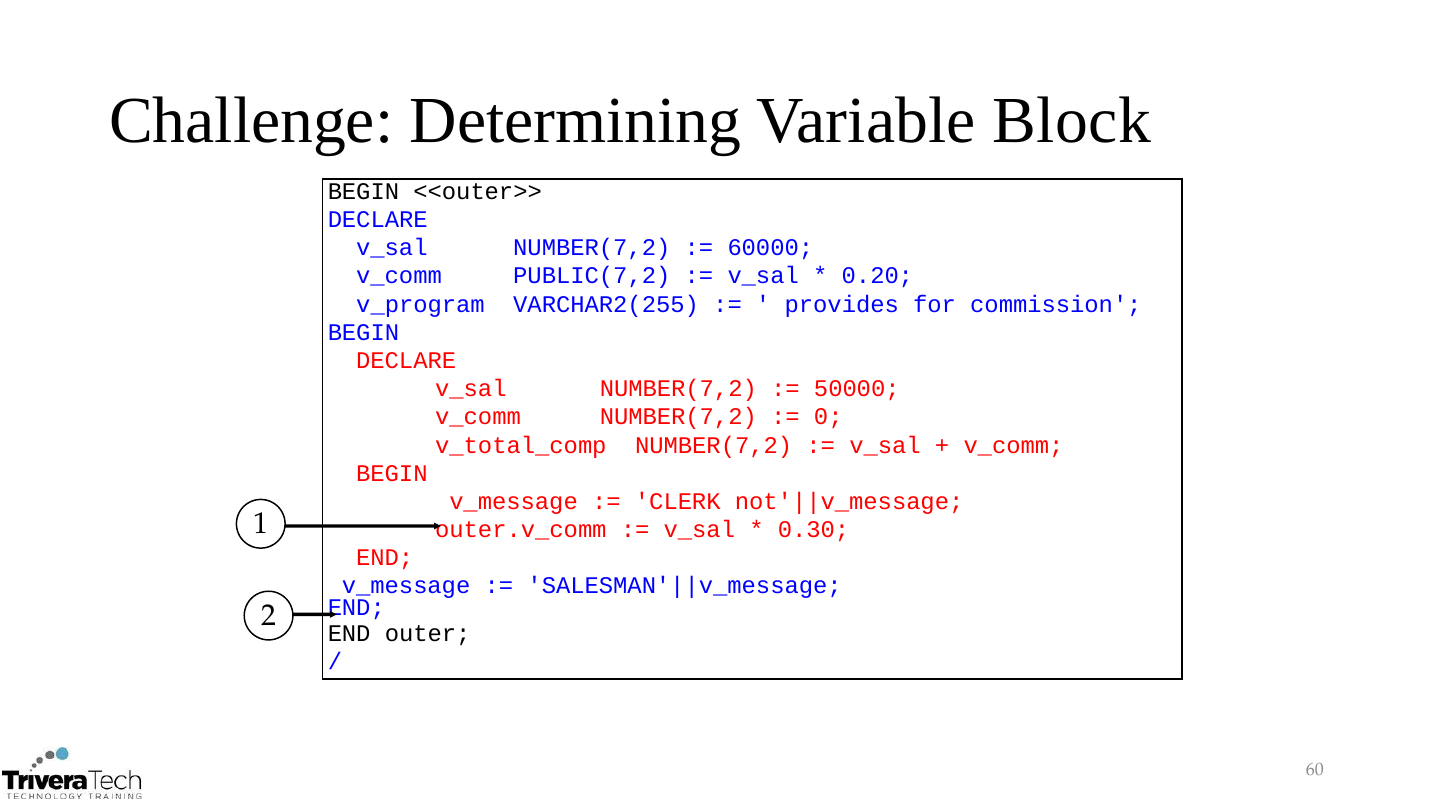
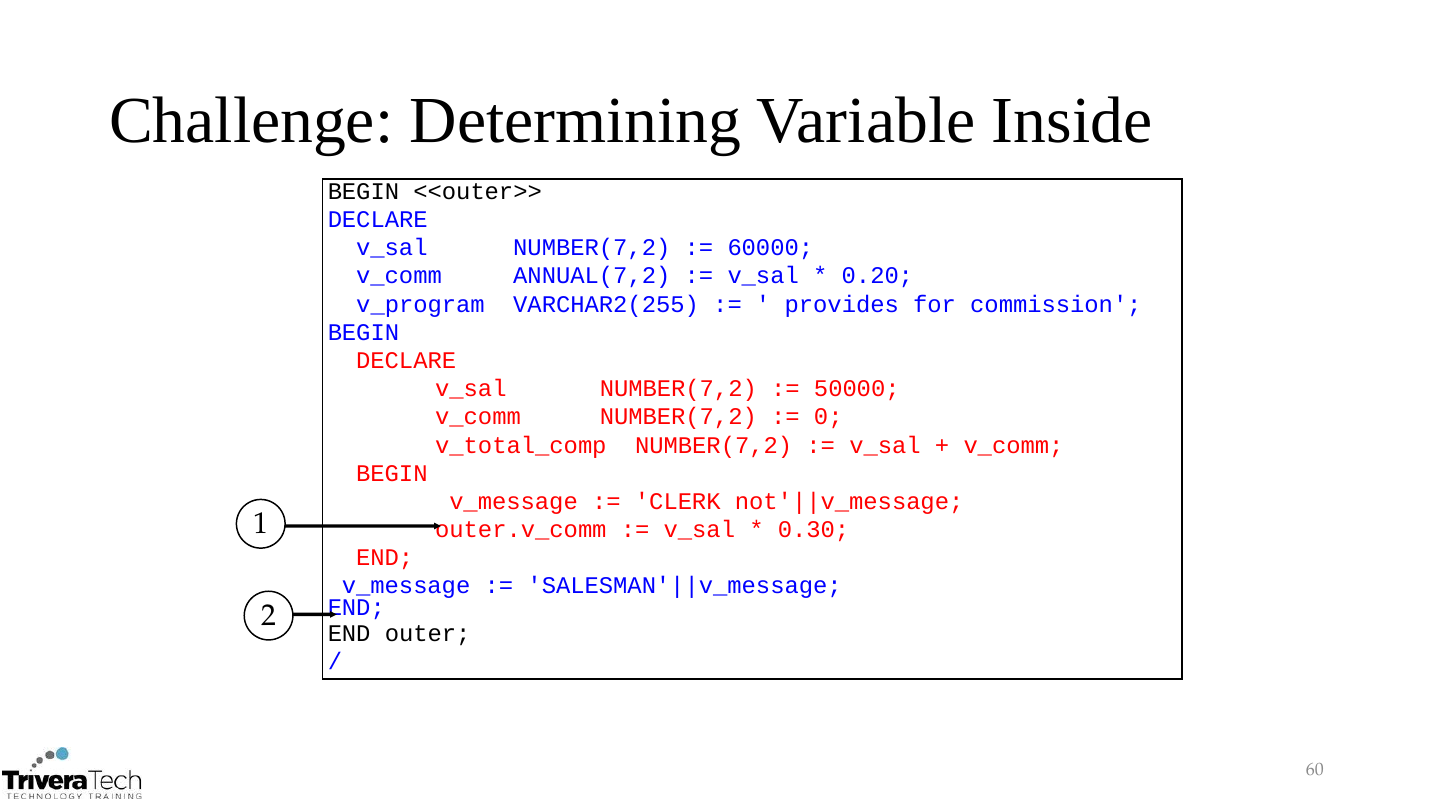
Block: Block -> Inside
PUBLIC(7,2: PUBLIC(7,2 -> ANNUAL(7,2
